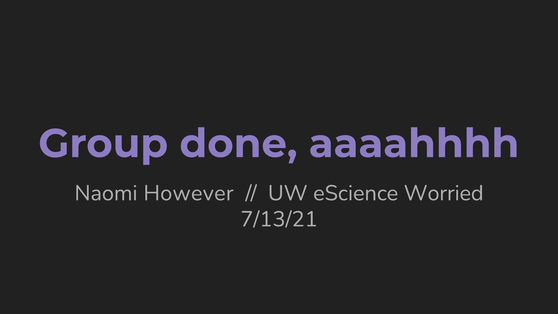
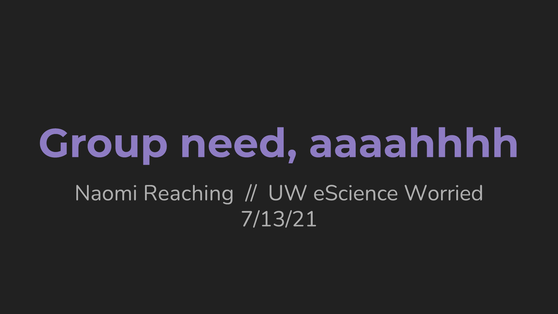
done: done -> need
However: However -> Reaching
